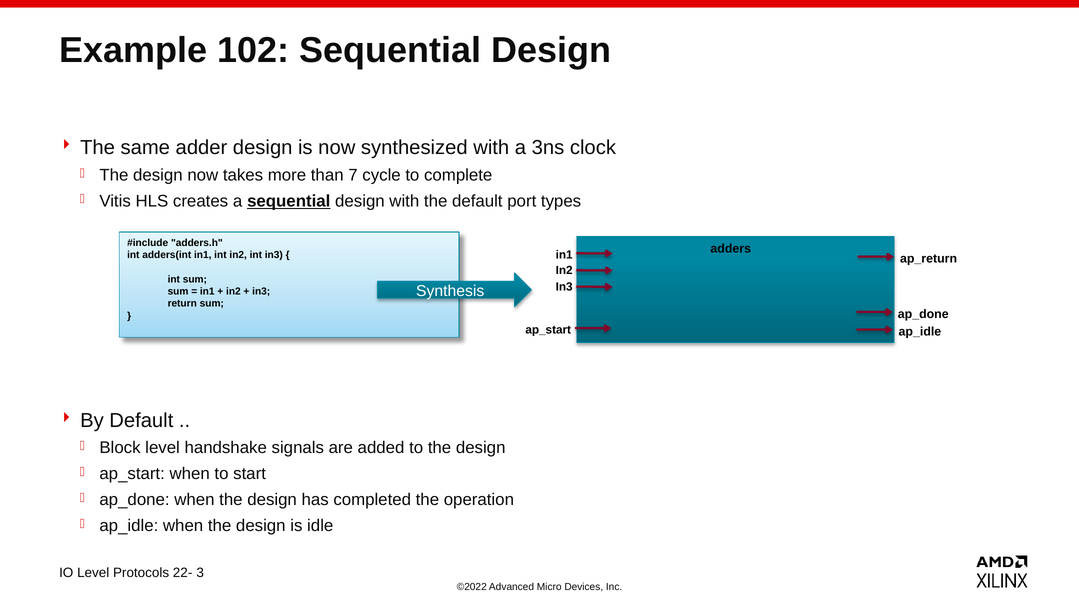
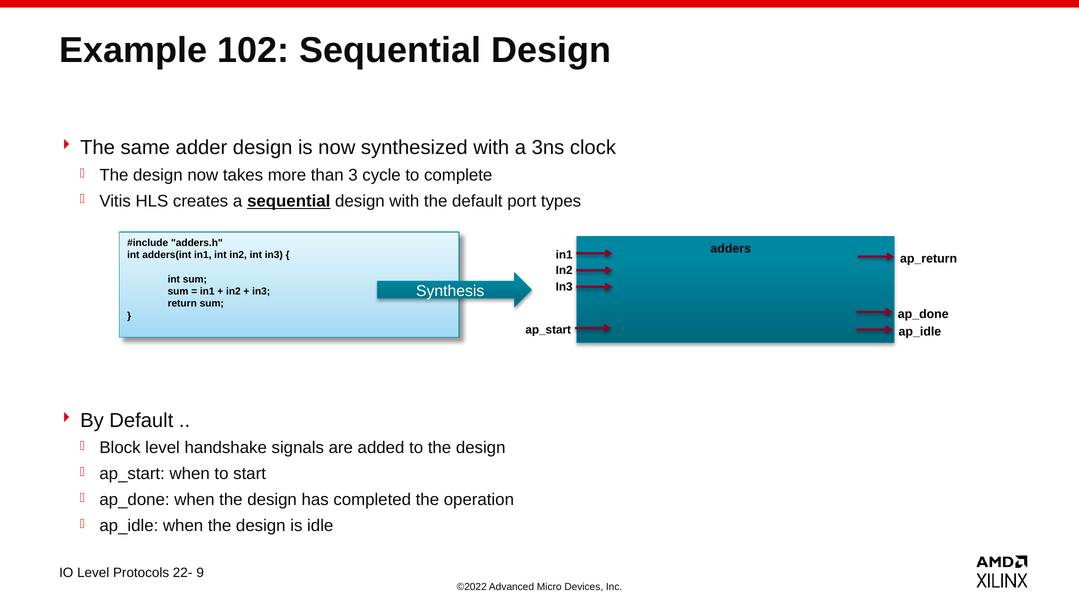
7: 7 -> 3
3: 3 -> 9
